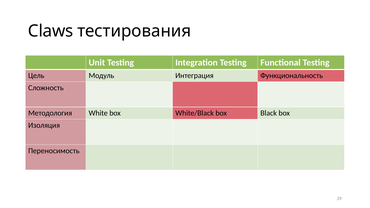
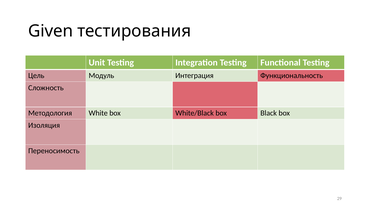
Claws: Claws -> Given
